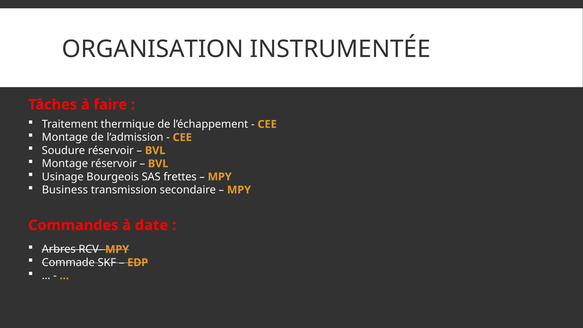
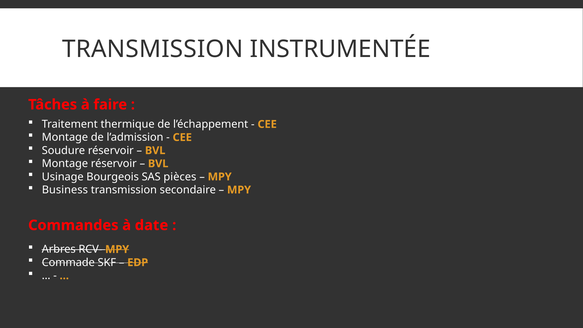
ORGANISATION at (153, 49): ORGANISATION -> TRANSMISSION
frettes: frettes -> pièces
